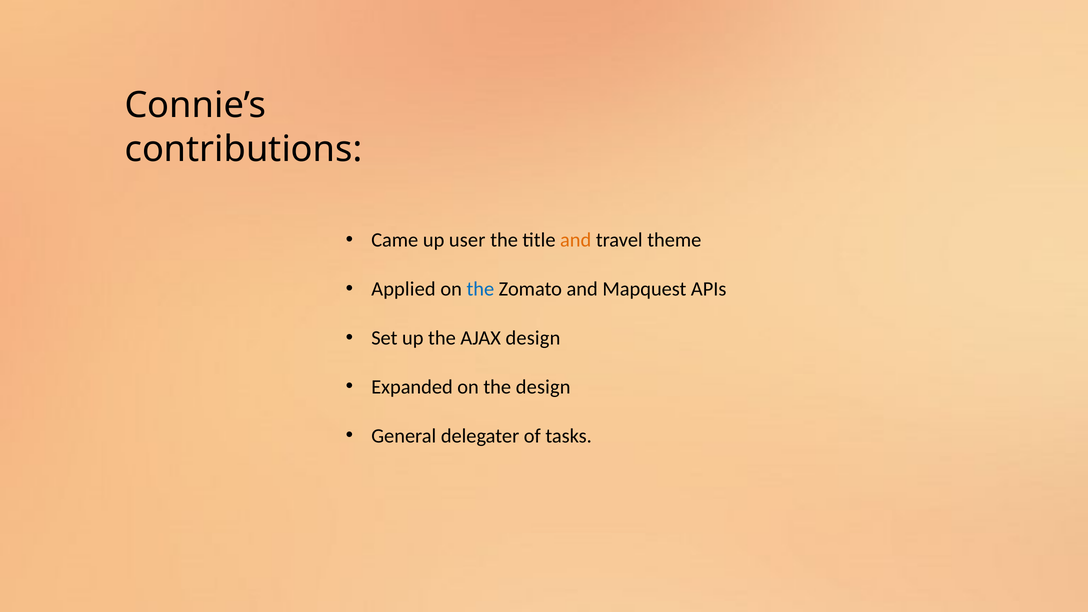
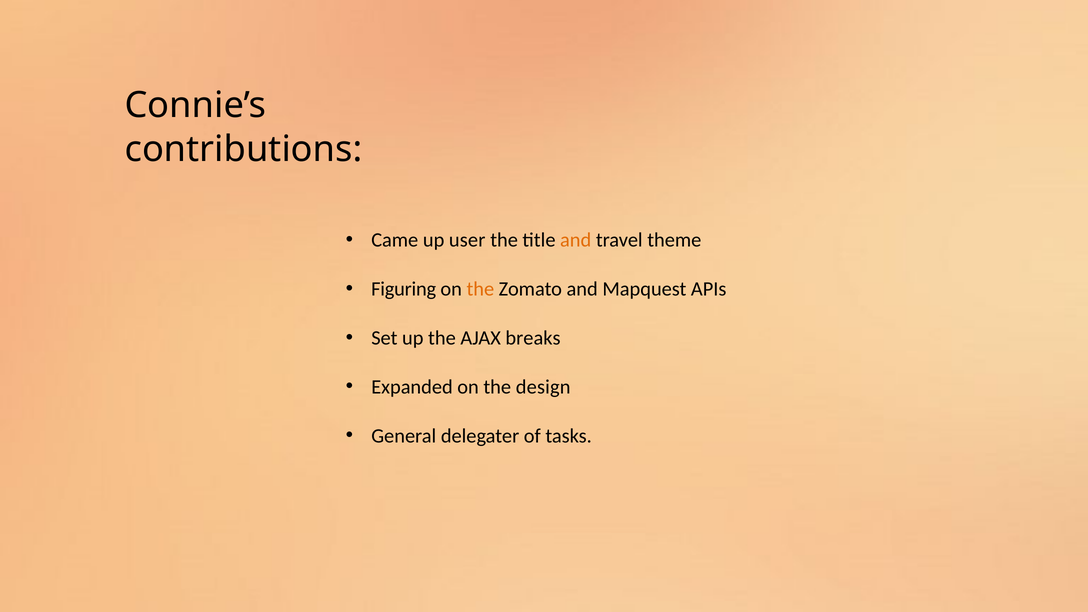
Applied: Applied -> Figuring
the at (480, 289) colour: blue -> orange
AJAX design: design -> breaks
